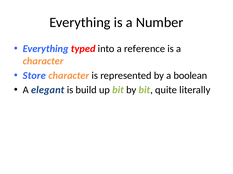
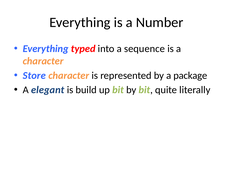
reference: reference -> sequence
boolean: boolean -> package
